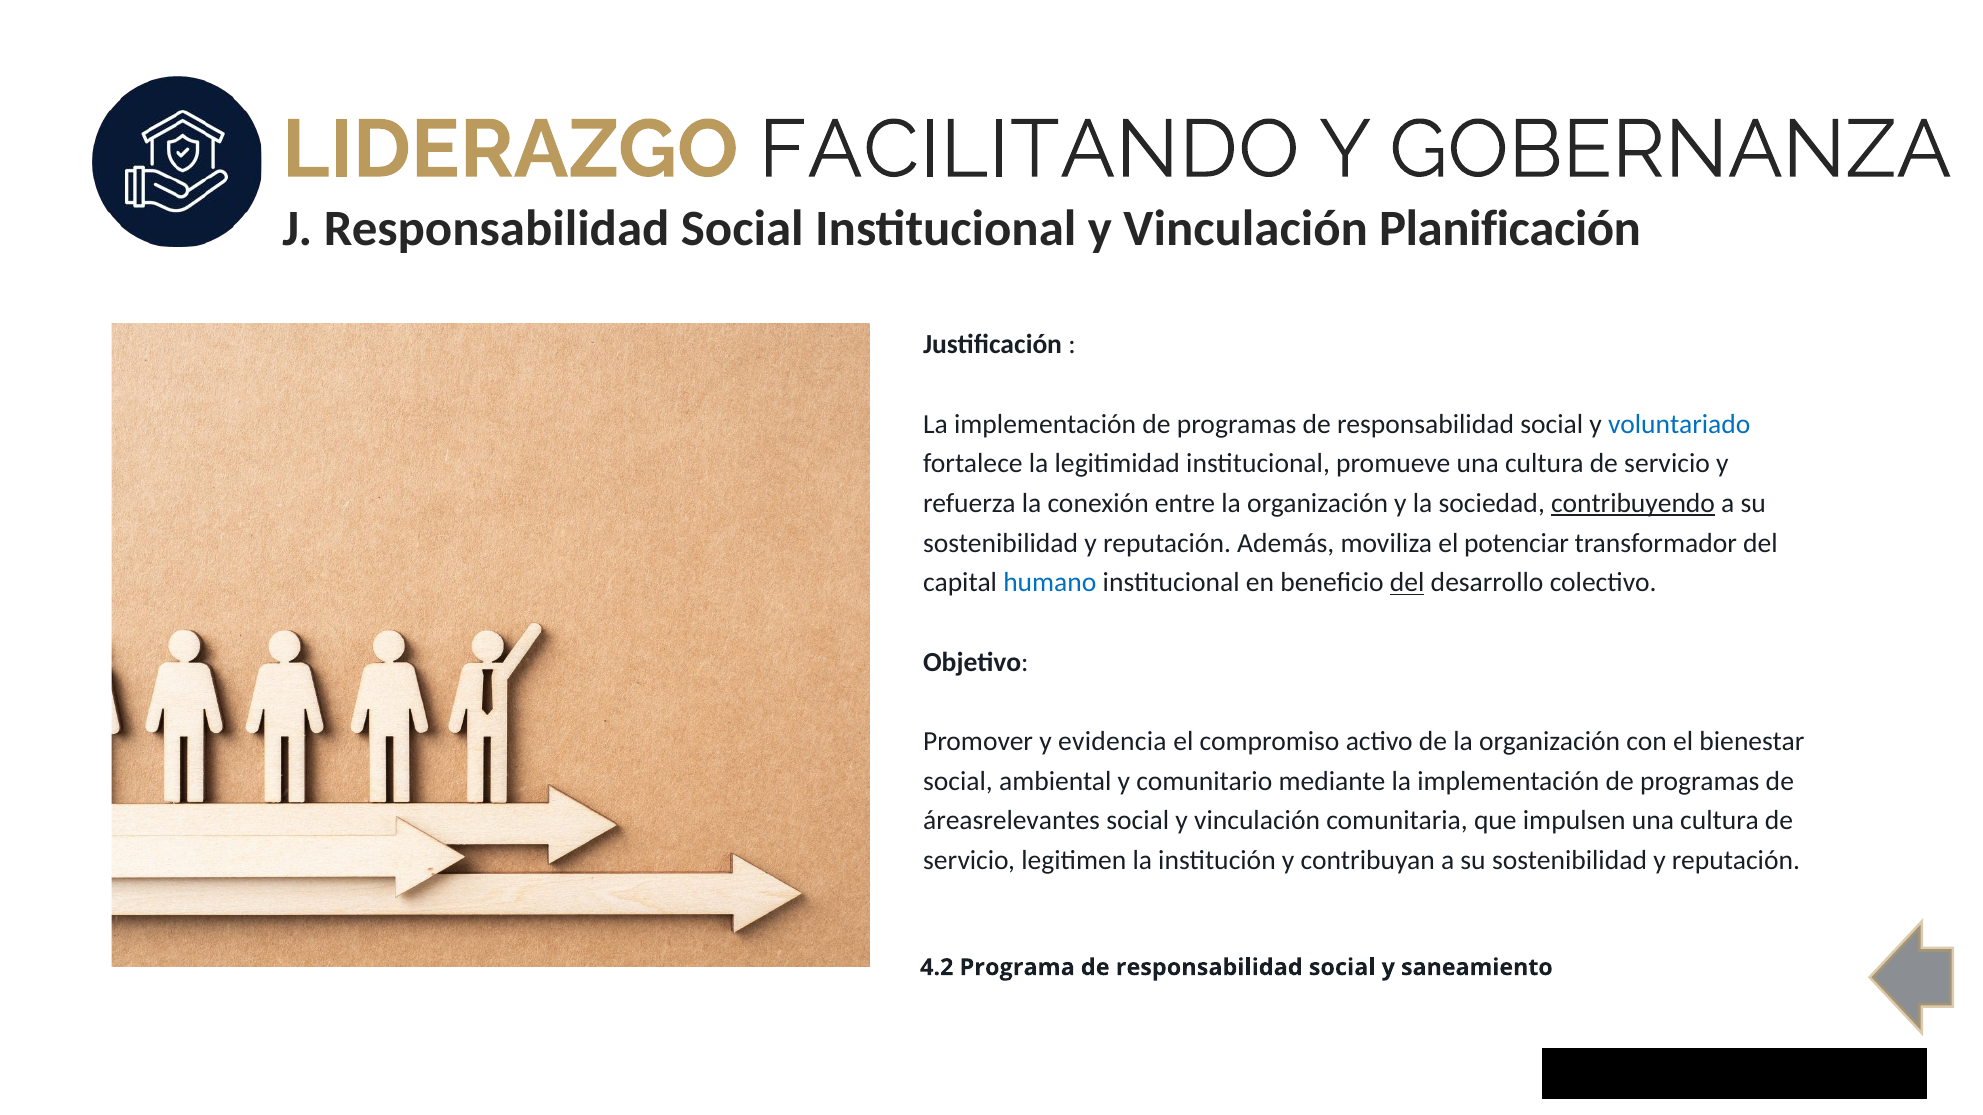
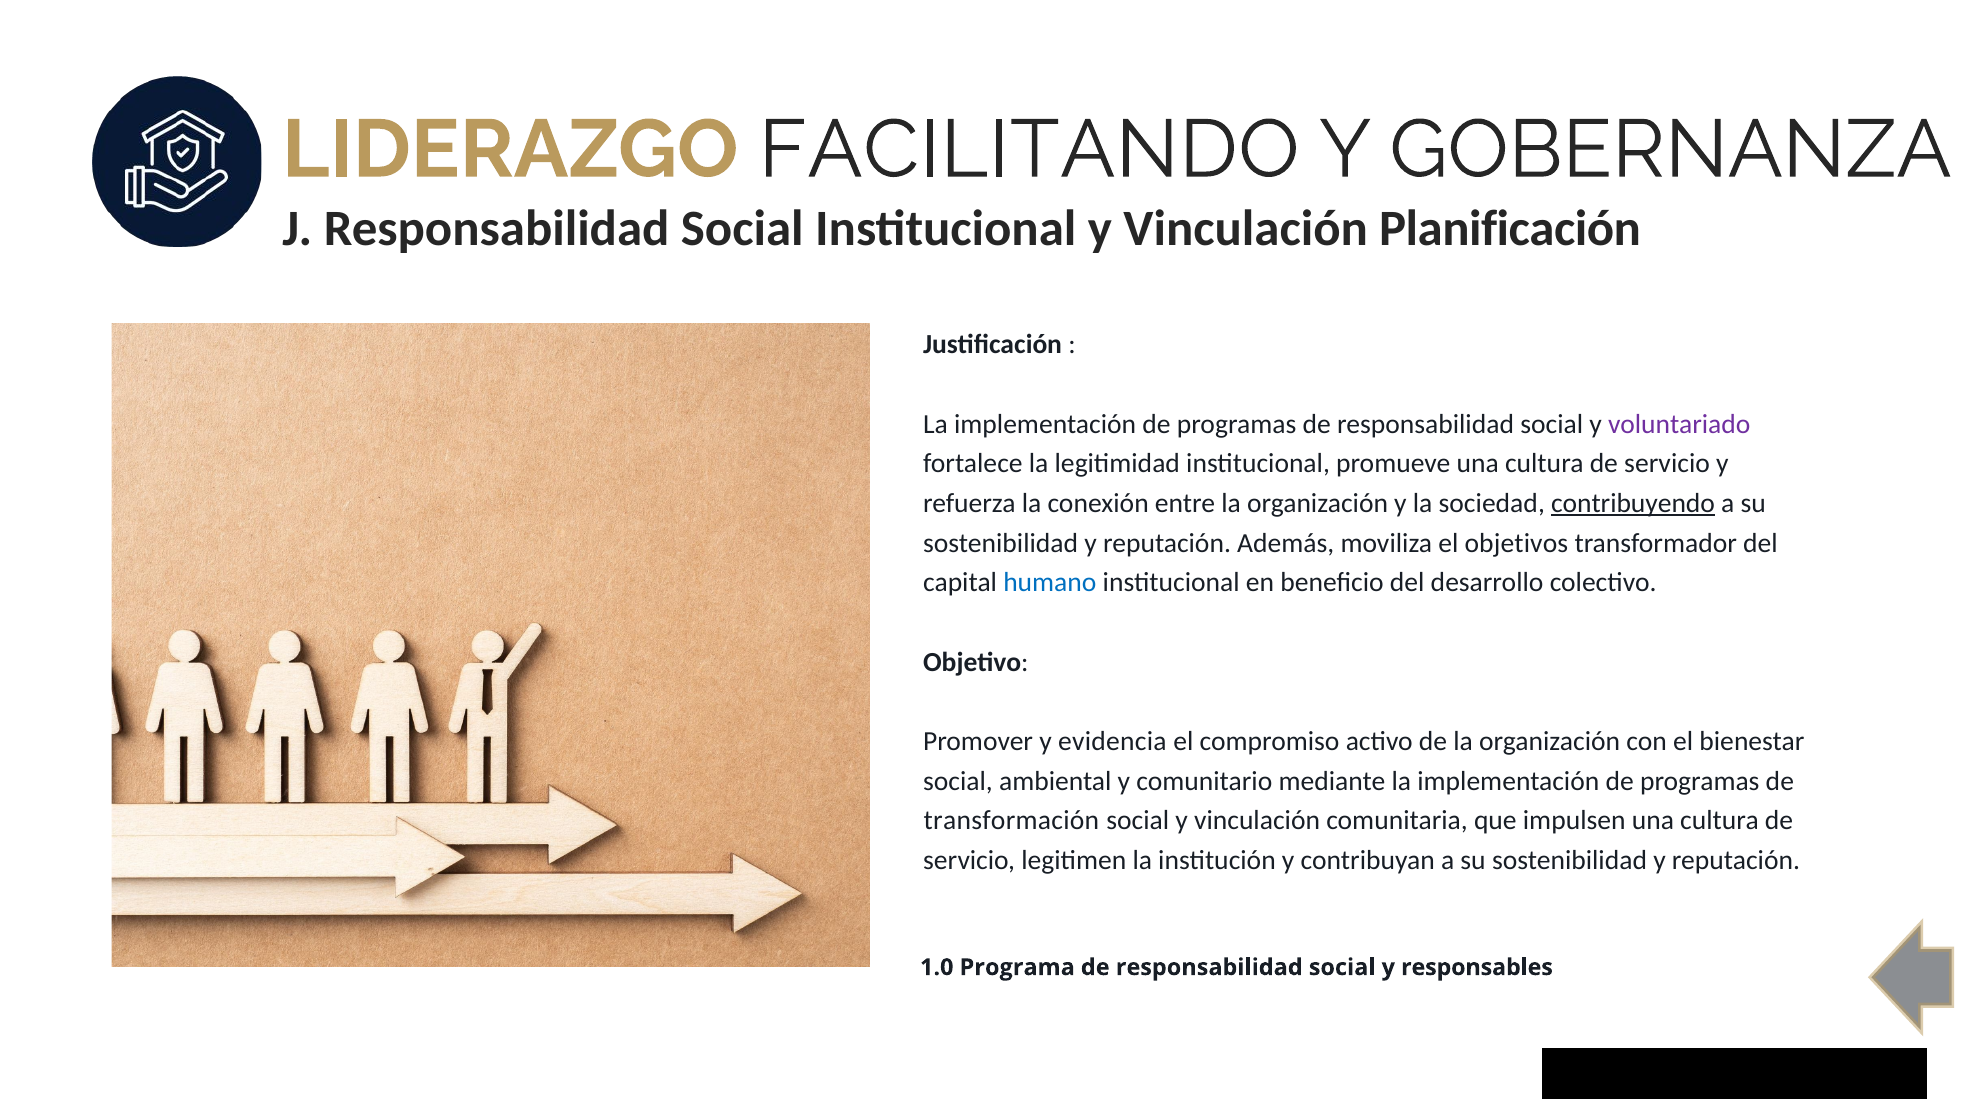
voluntariado colour: blue -> purple
potenciar: potenciar -> objetivos
del at (1407, 583) underline: present -> none
áreasrelevantes: áreasrelevantes -> transformación
4.2: 4.2 -> 1.0
saneamiento: saneamiento -> responsables
